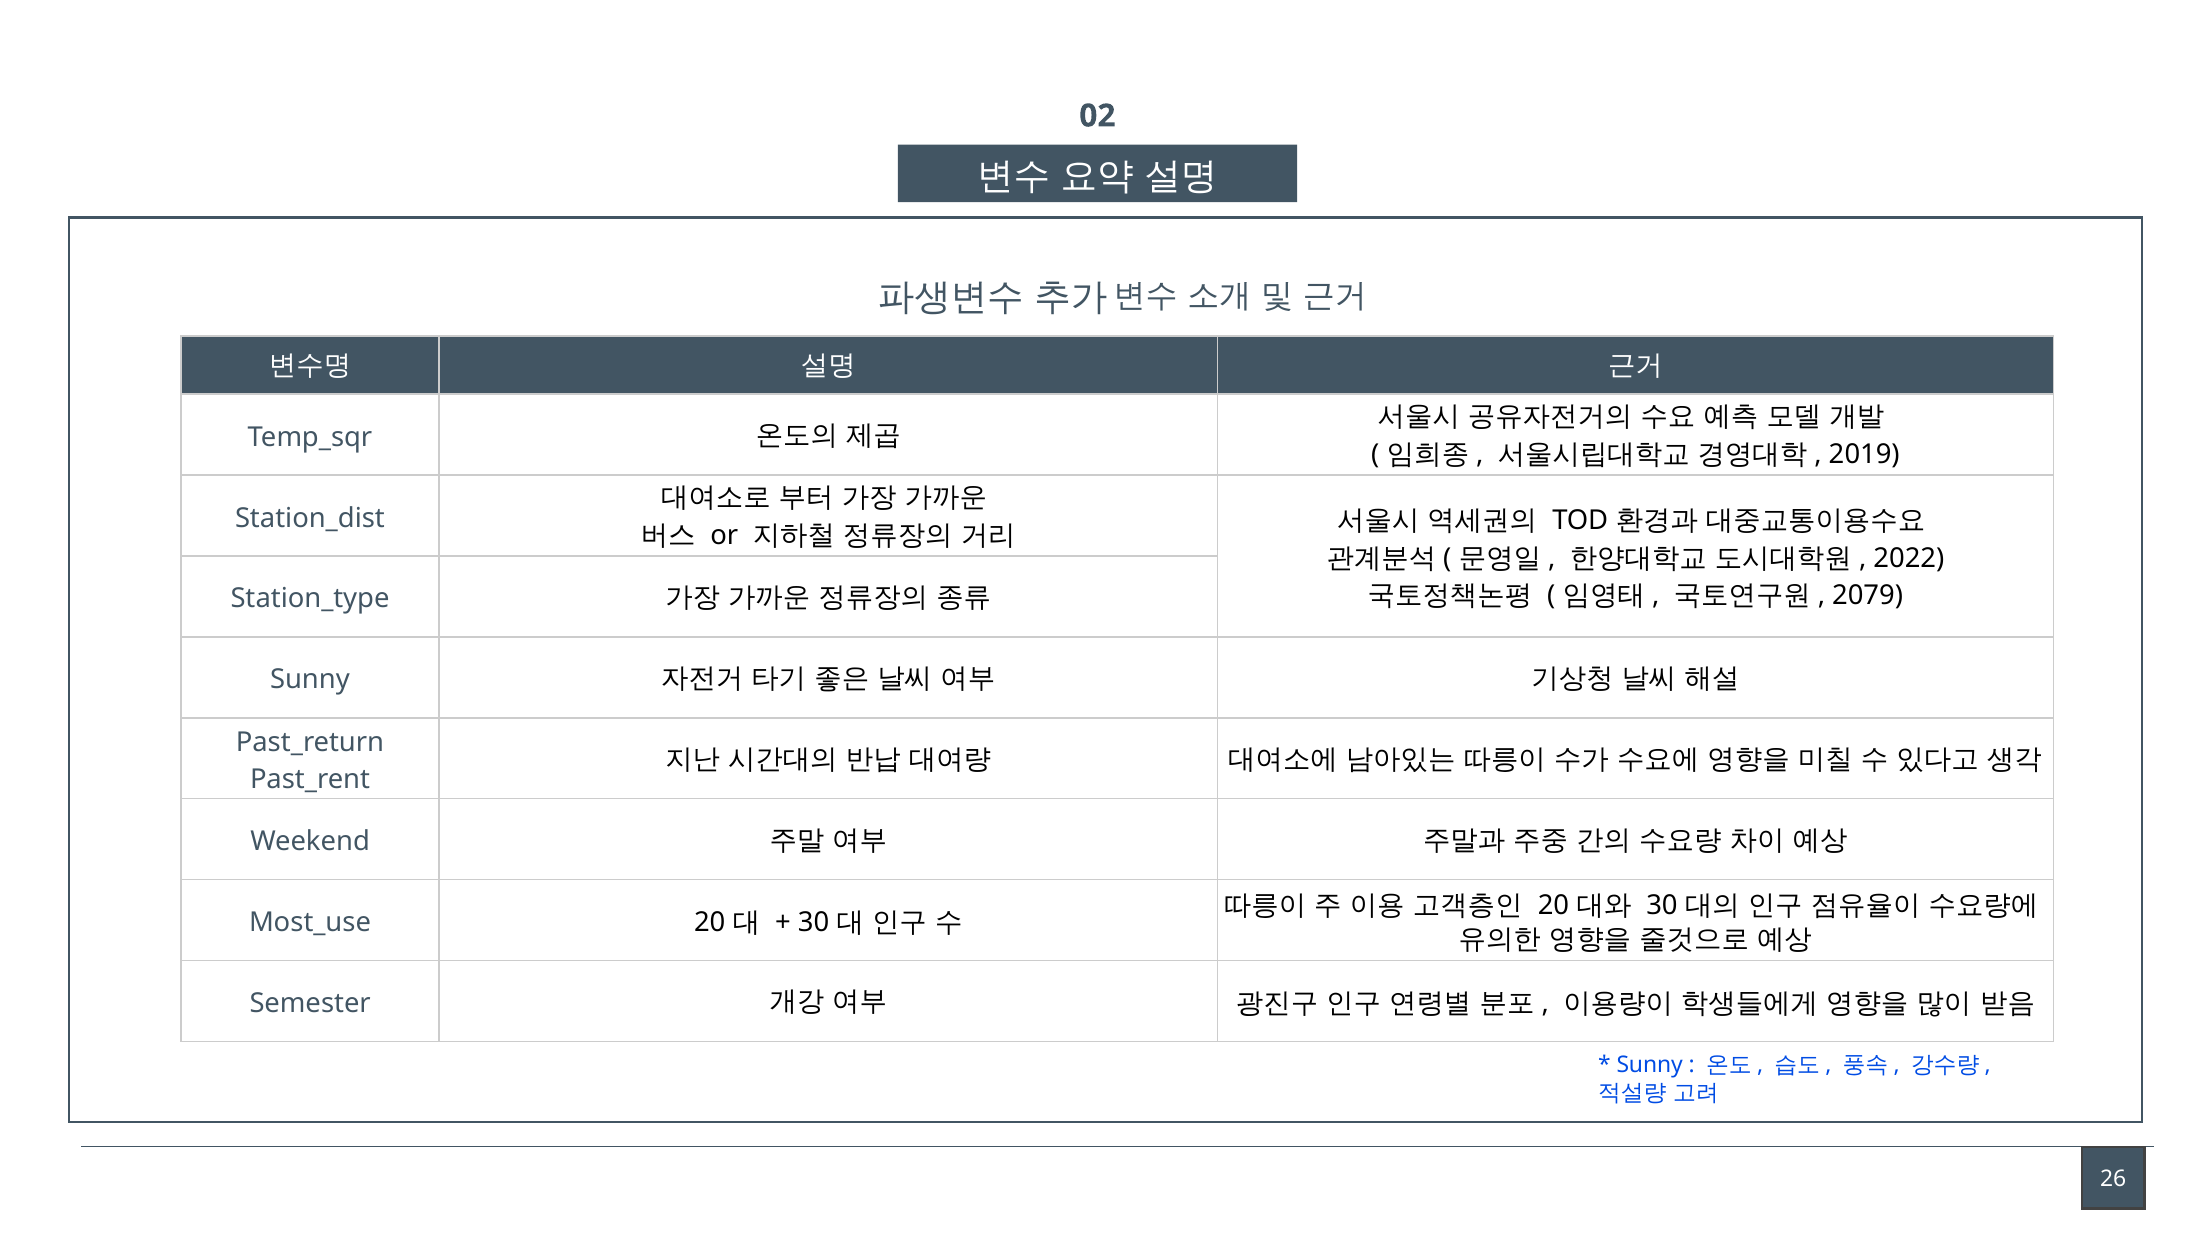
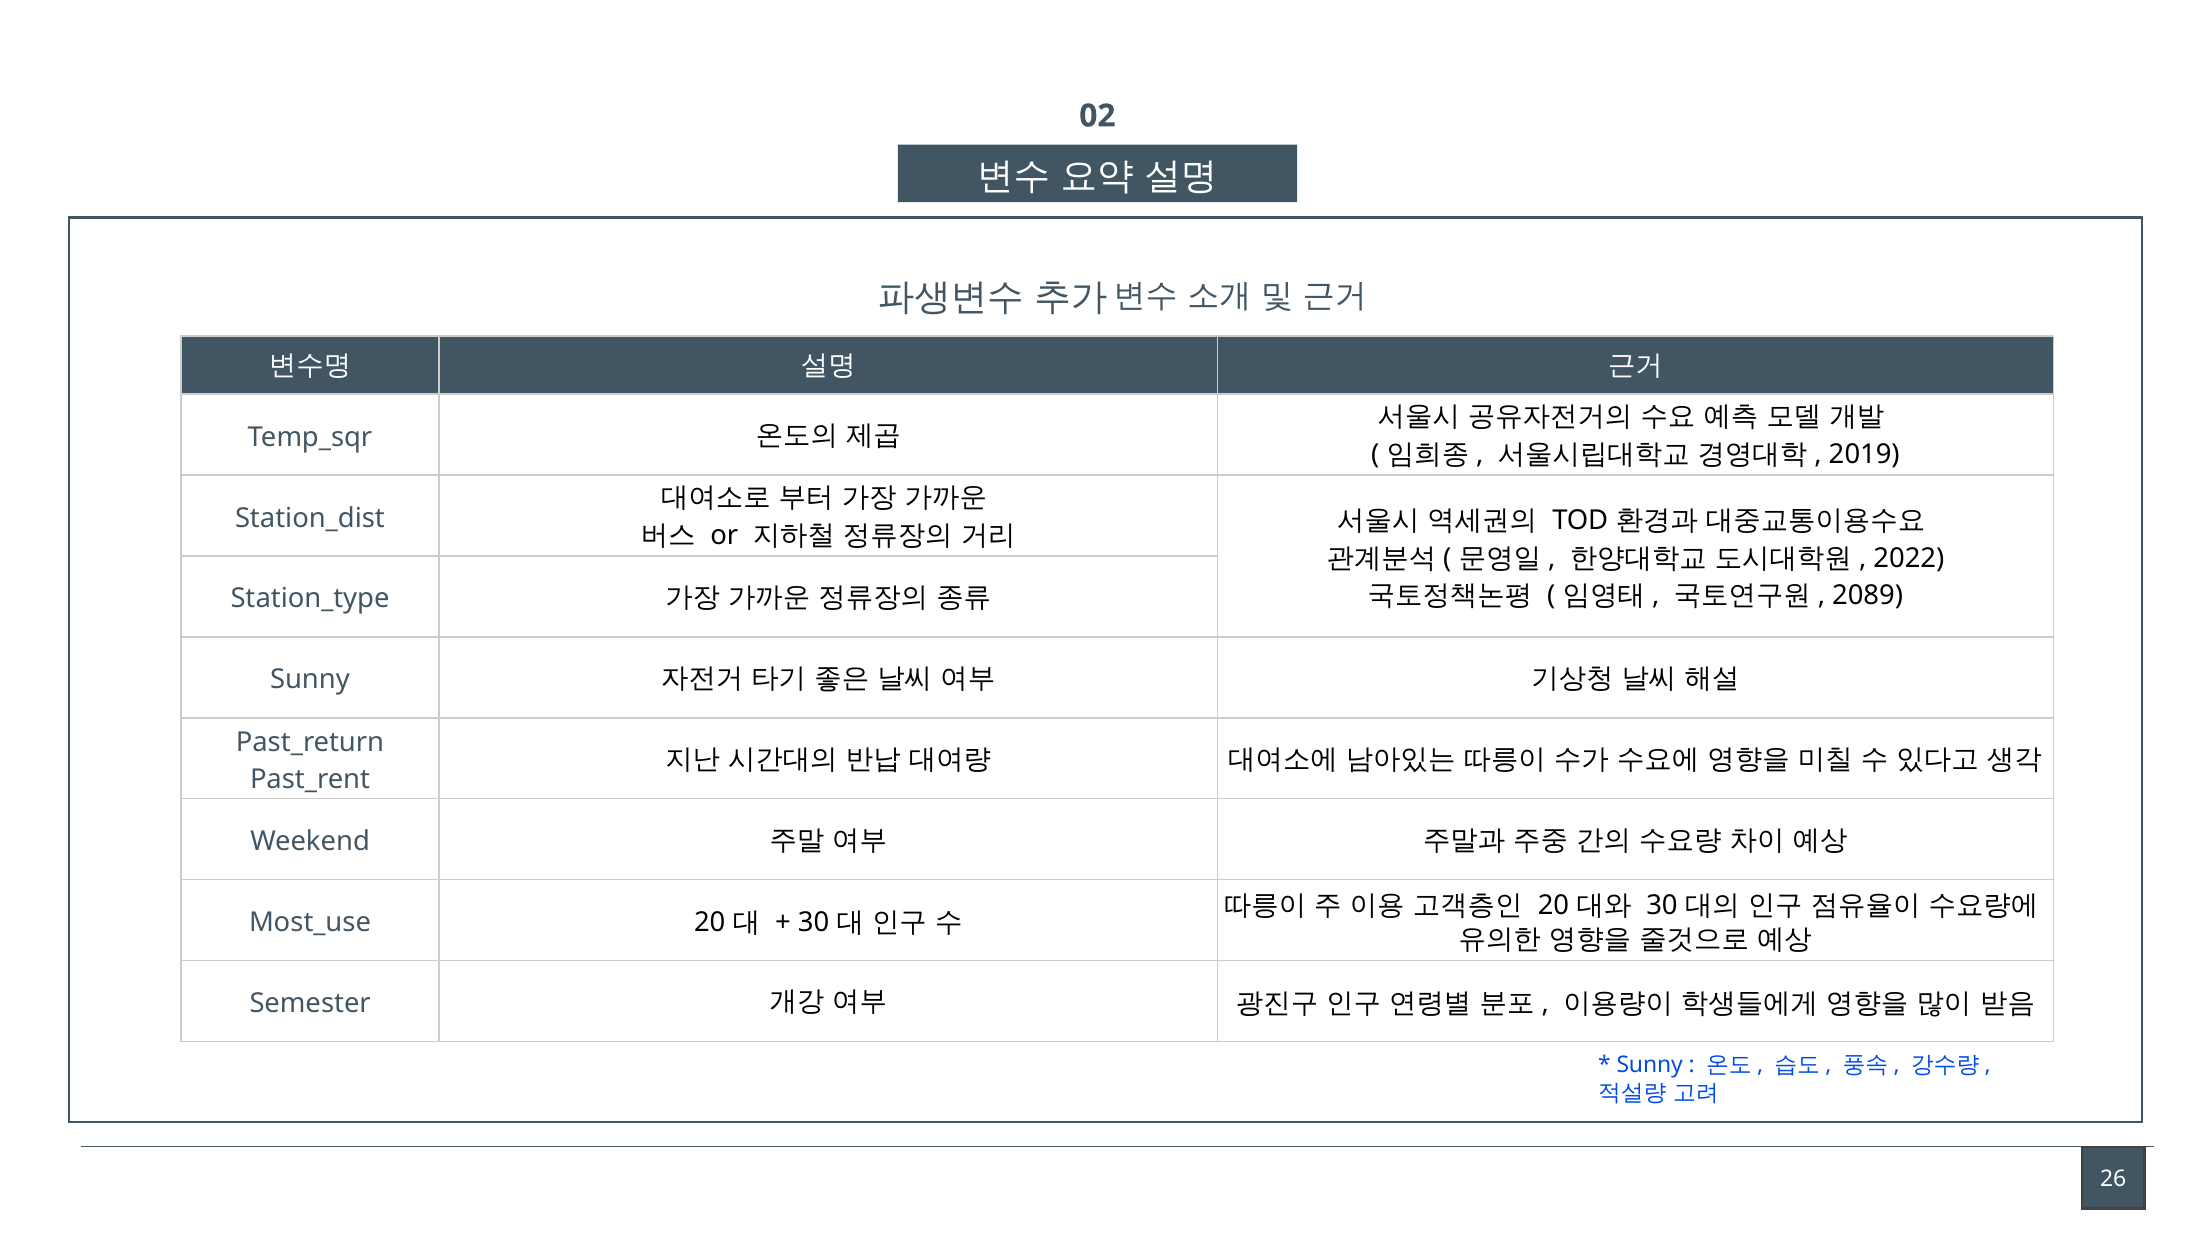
2079: 2079 -> 2089
